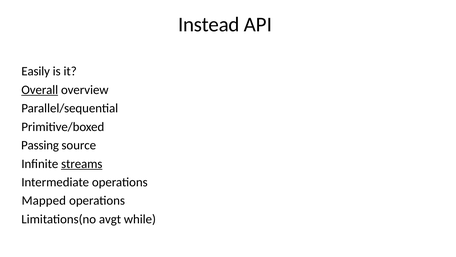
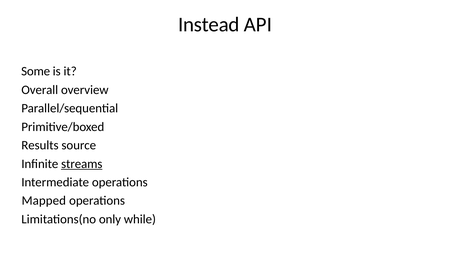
Easily: Easily -> Some
Overall underline: present -> none
Passing: Passing -> Results
avgt: avgt -> only
